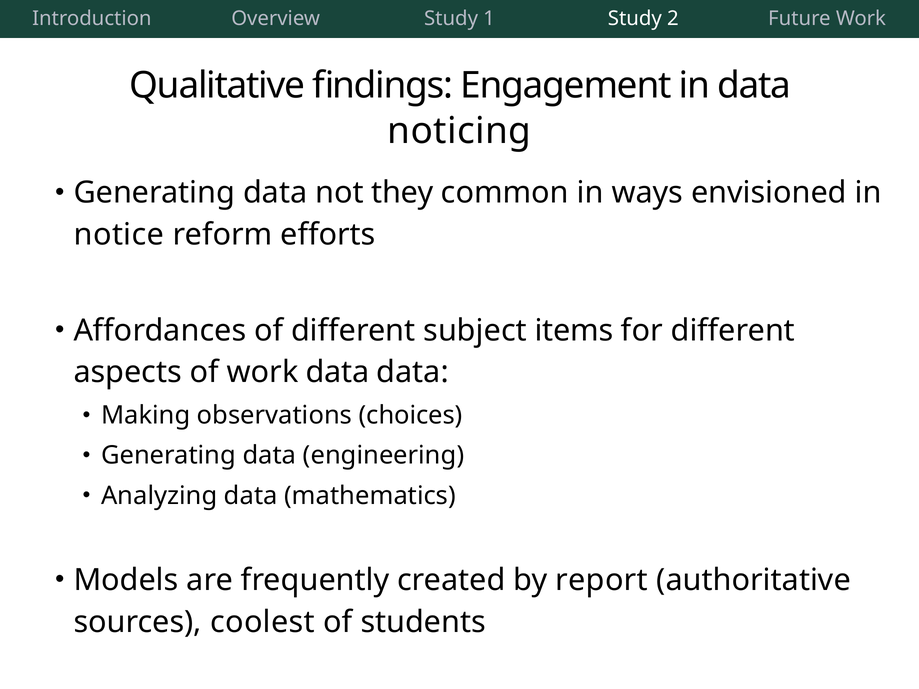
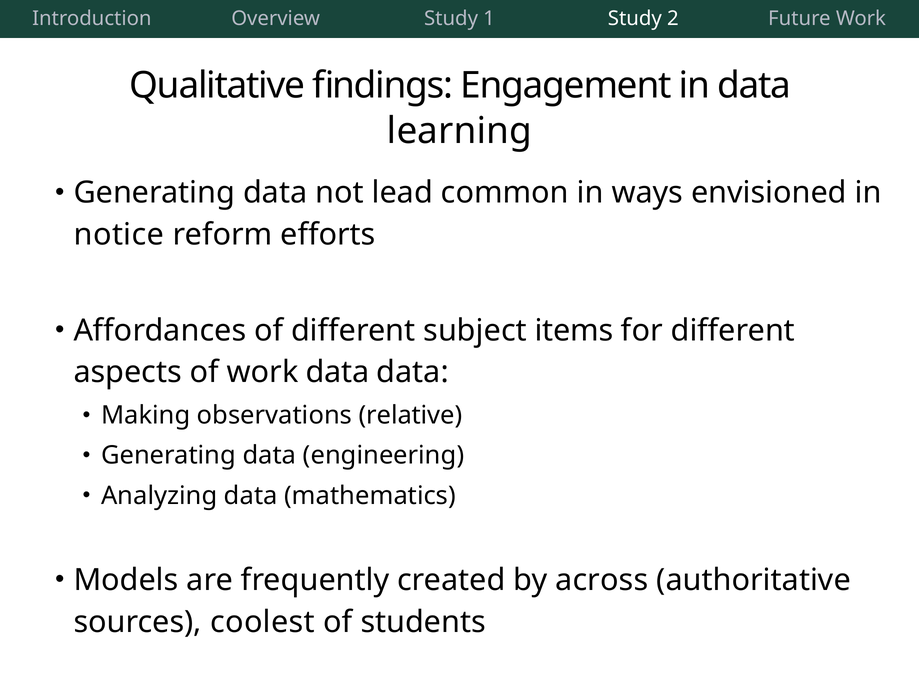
noticing: noticing -> learning
they: they -> lead
choices: choices -> relative
report: report -> across
